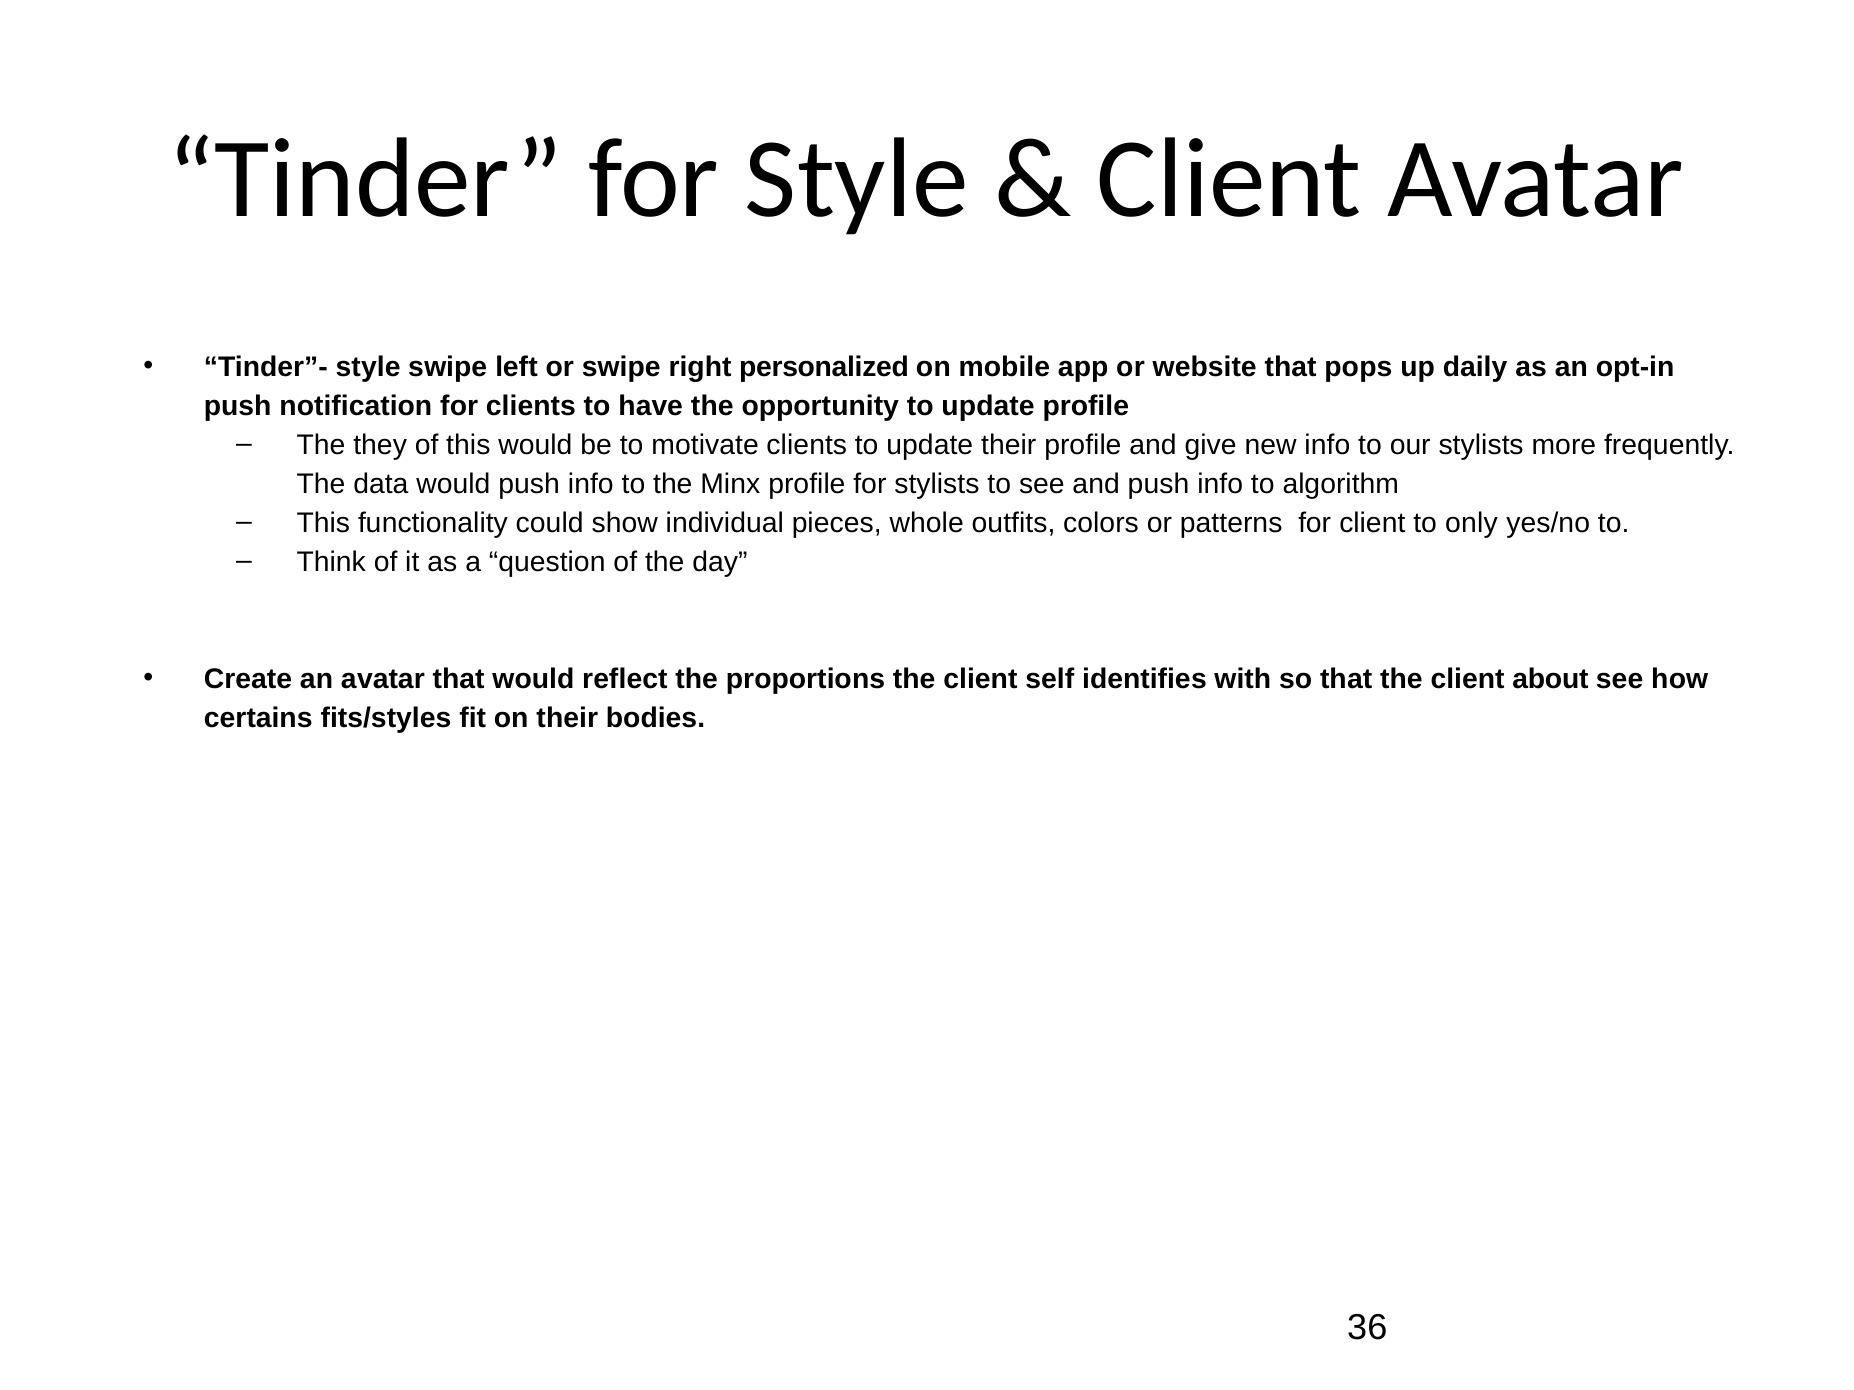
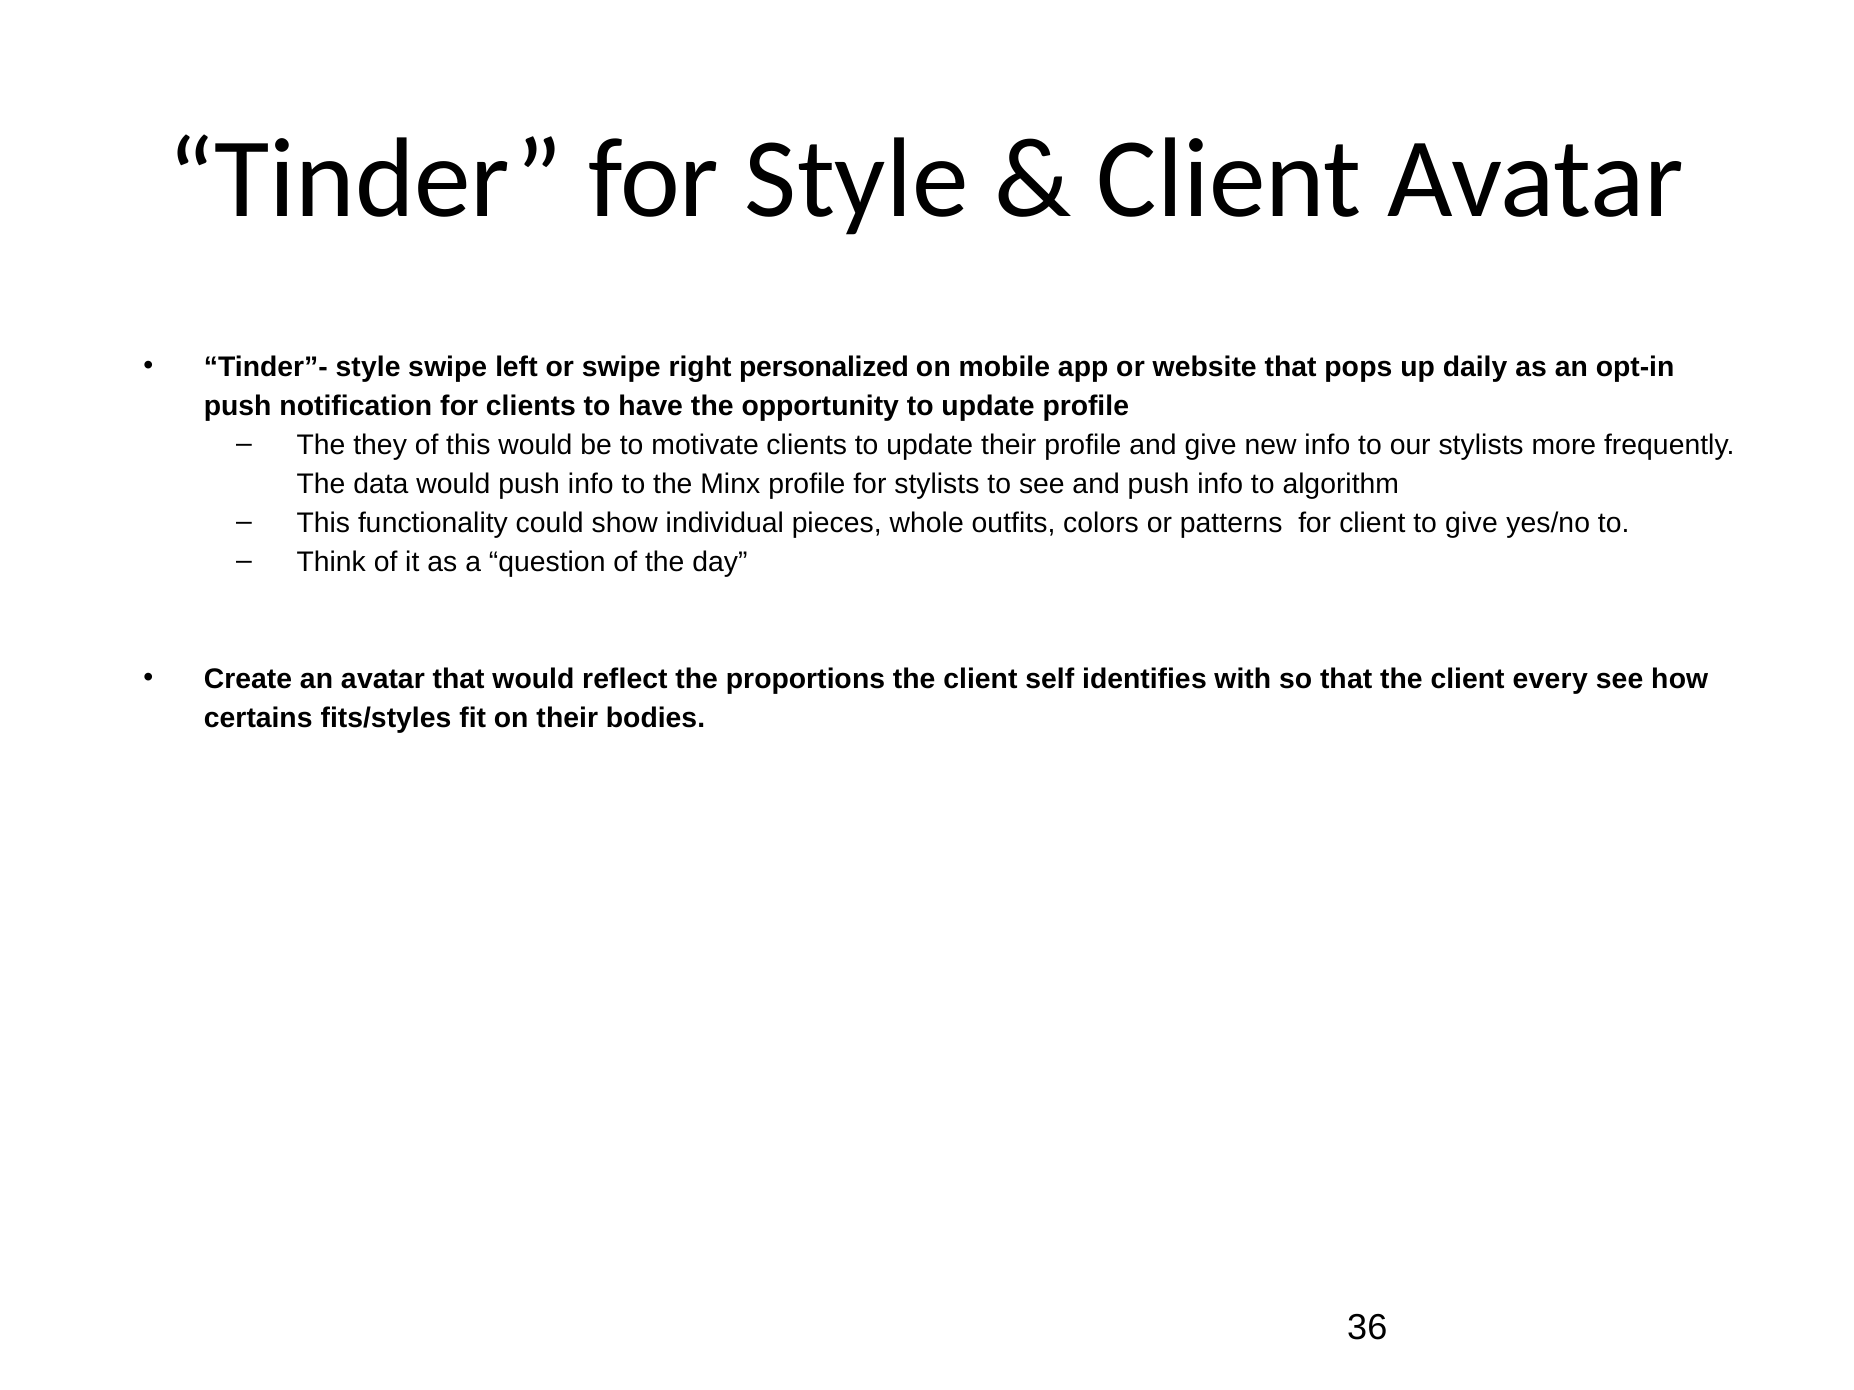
to only: only -> give
about: about -> every
